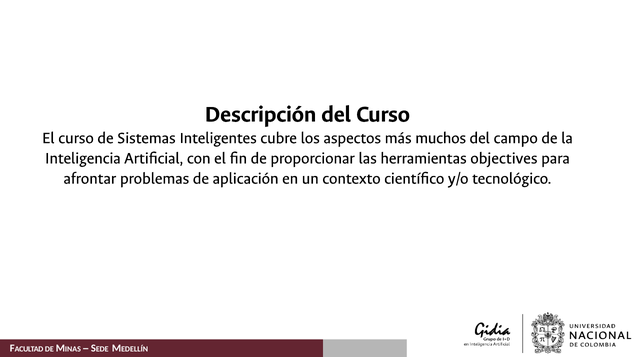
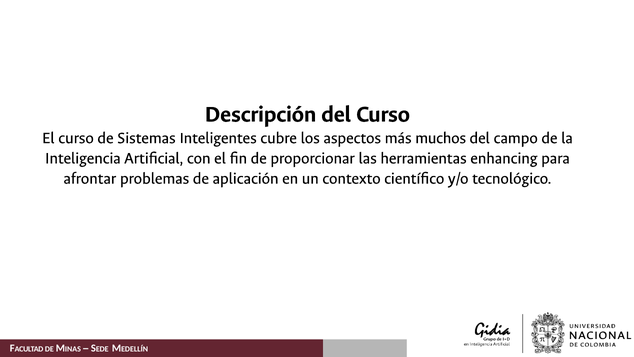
objectives: objectives -> enhancing
